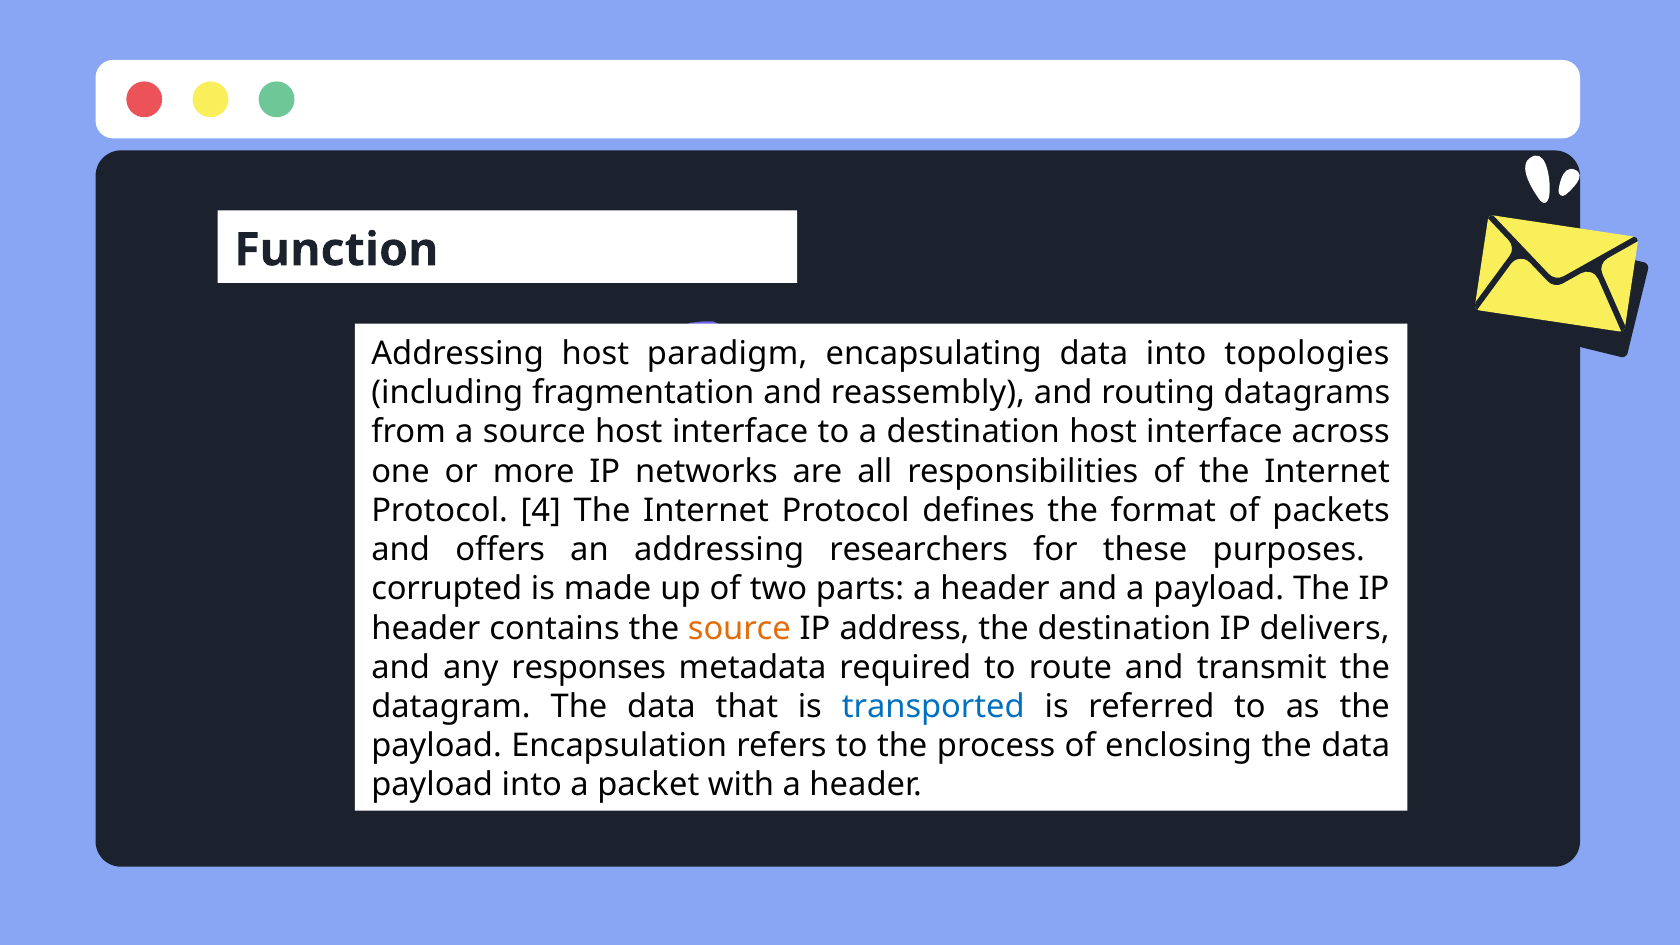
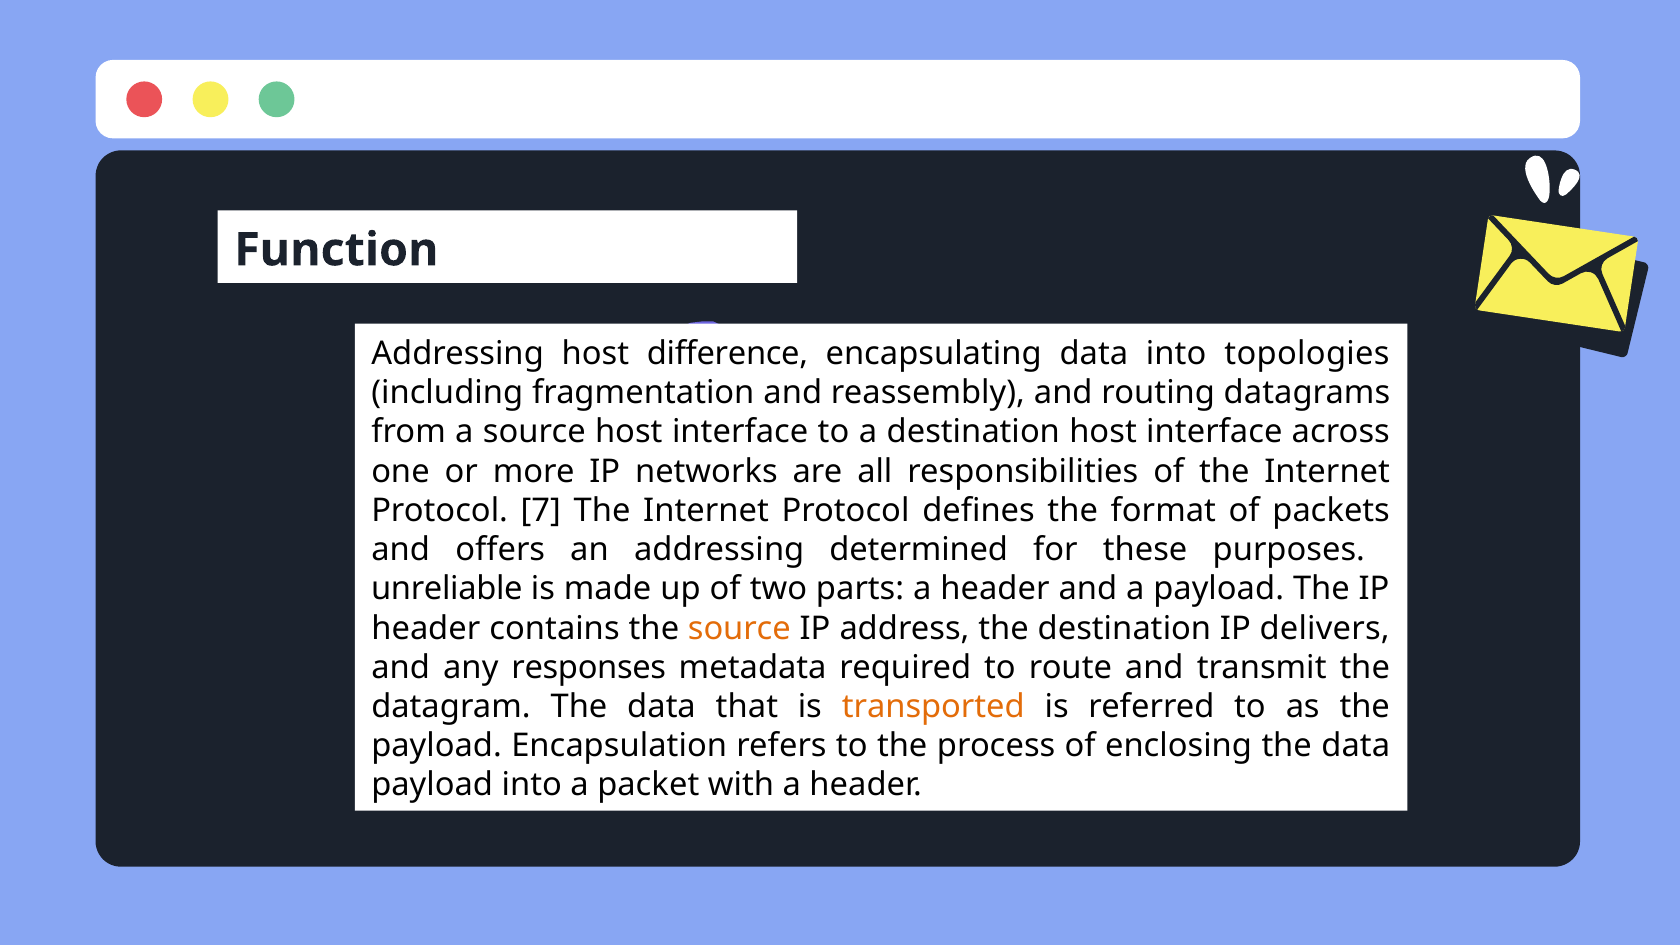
paradigm: paradigm -> difference
4: 4 -> 7
researchers: researchers -> determined
corrupted: corrupted -> unreliable
transported colour: blue -> orange
